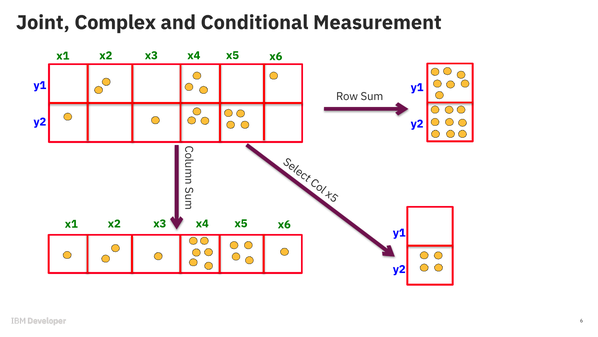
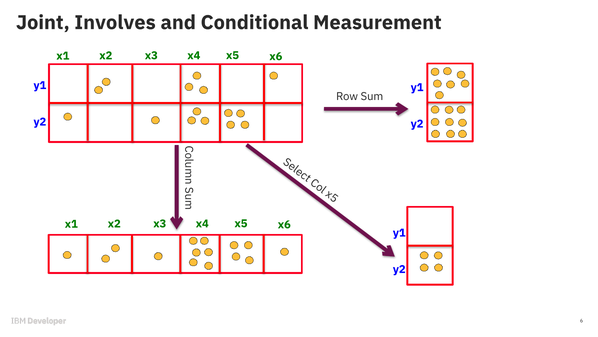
Complex: Complex -> Involves
